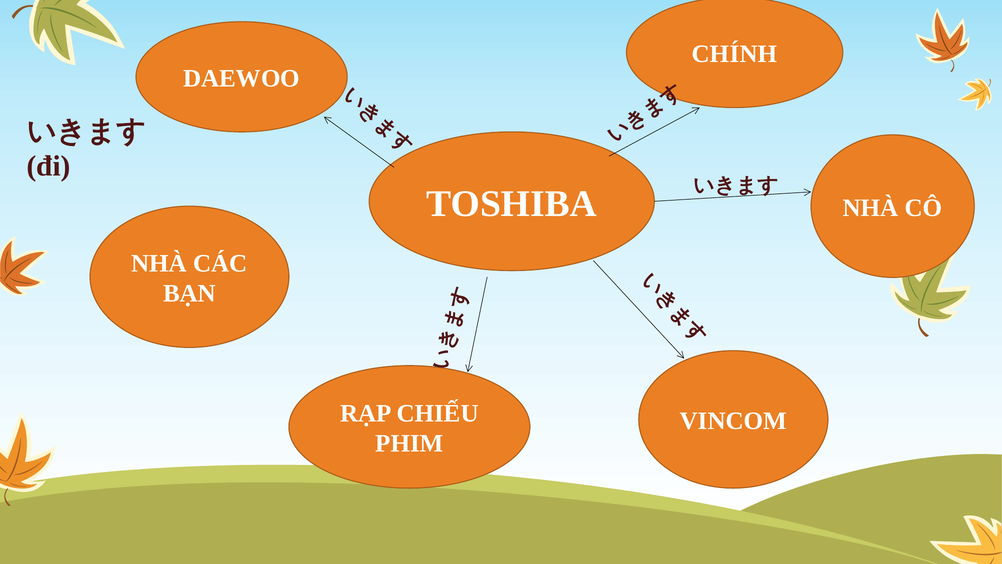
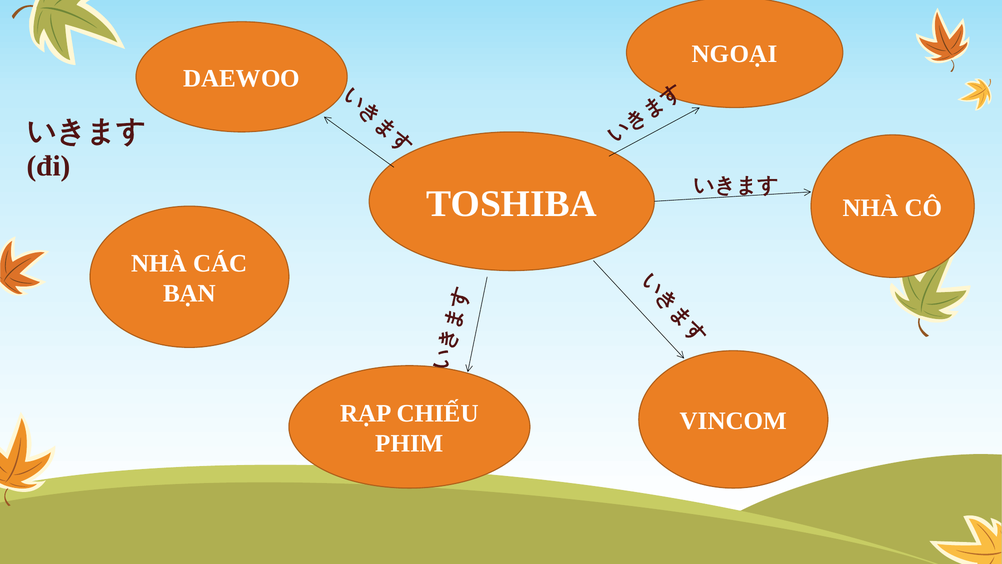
CHÍNH: CHÍNH -> NGOẠI
